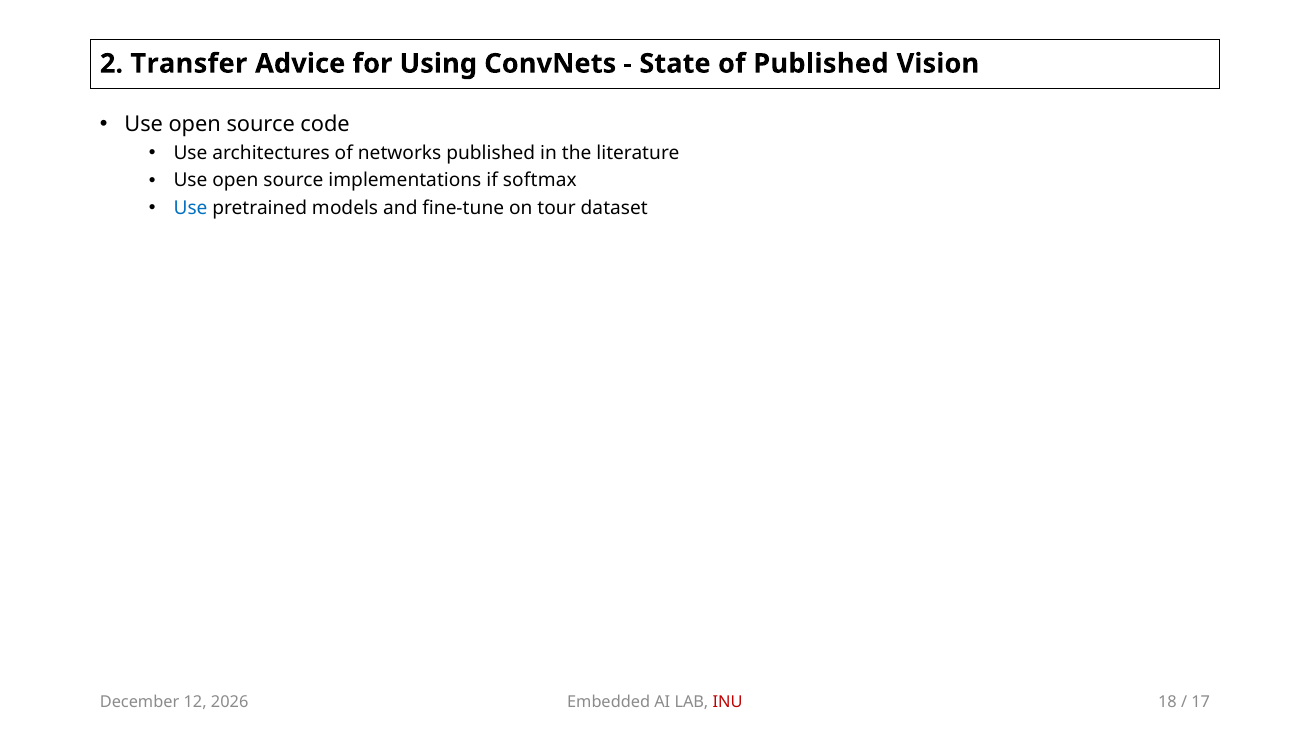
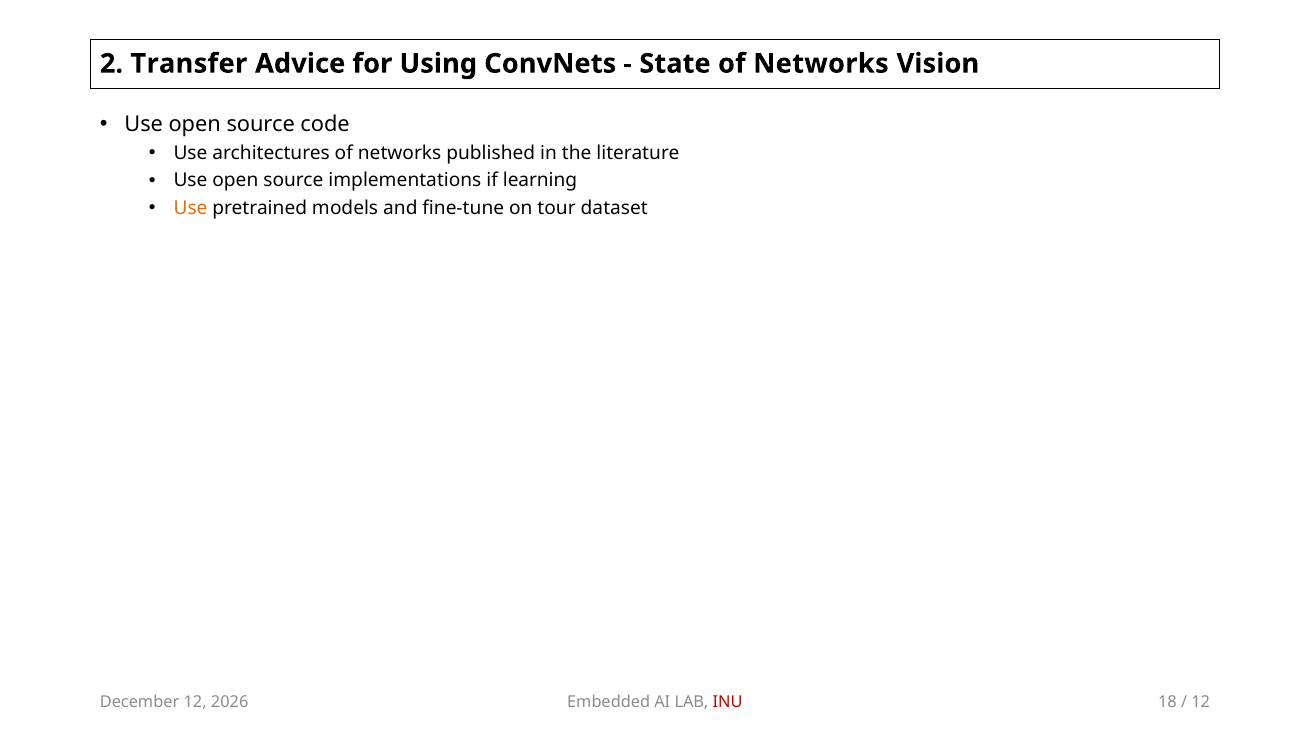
State of Published: Published -> Networks
softmax: softmax -> learning
Use at (190, 208) colour: blue -> orange
17 at (1201, 702): 17 -> 12
